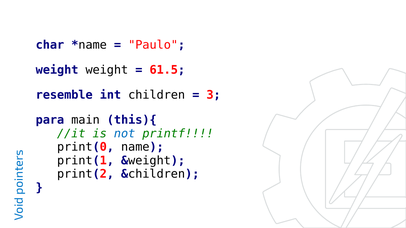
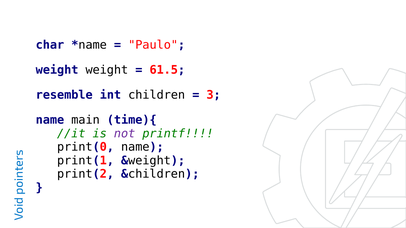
para at (50, 120): para -> name
this){: this){ -> time){
not colour: blue -> purple
